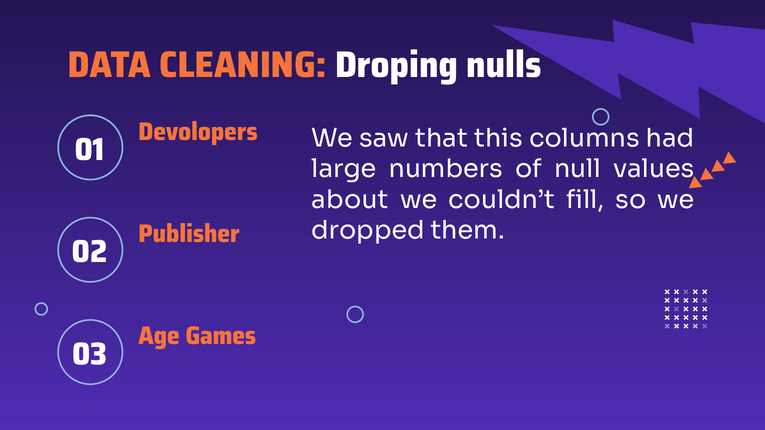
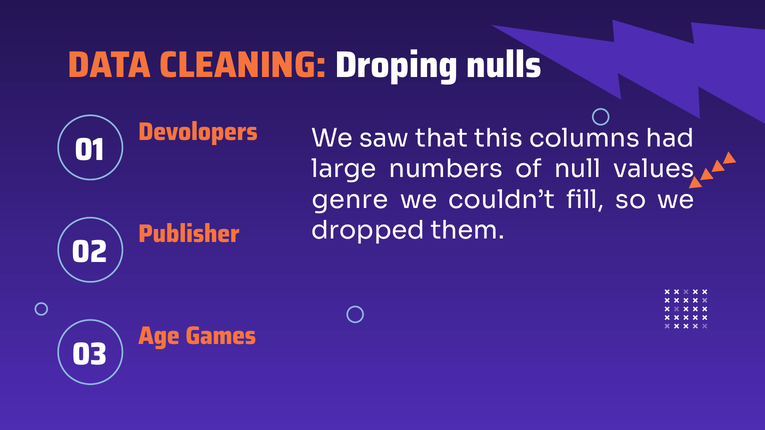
about: about -> genre
